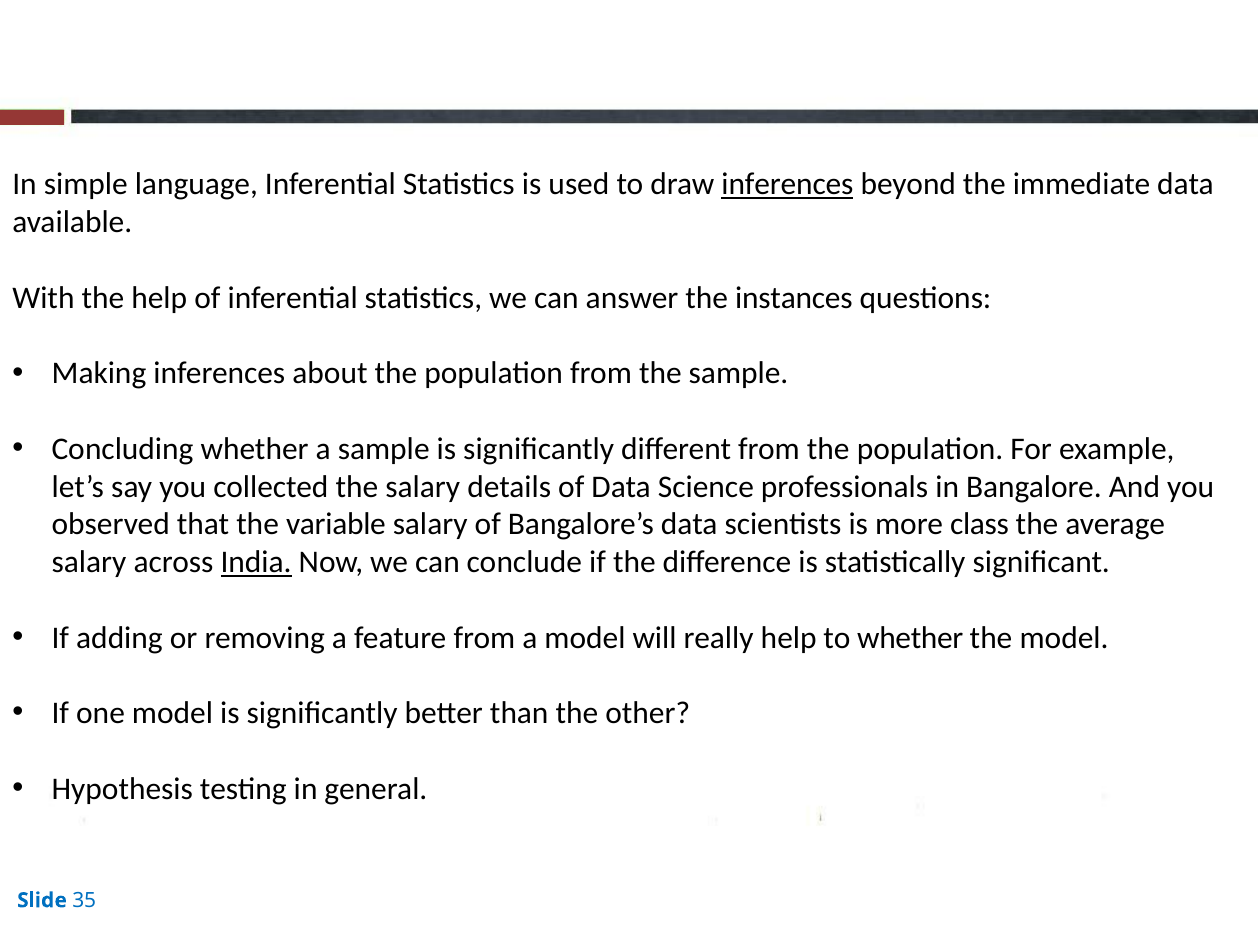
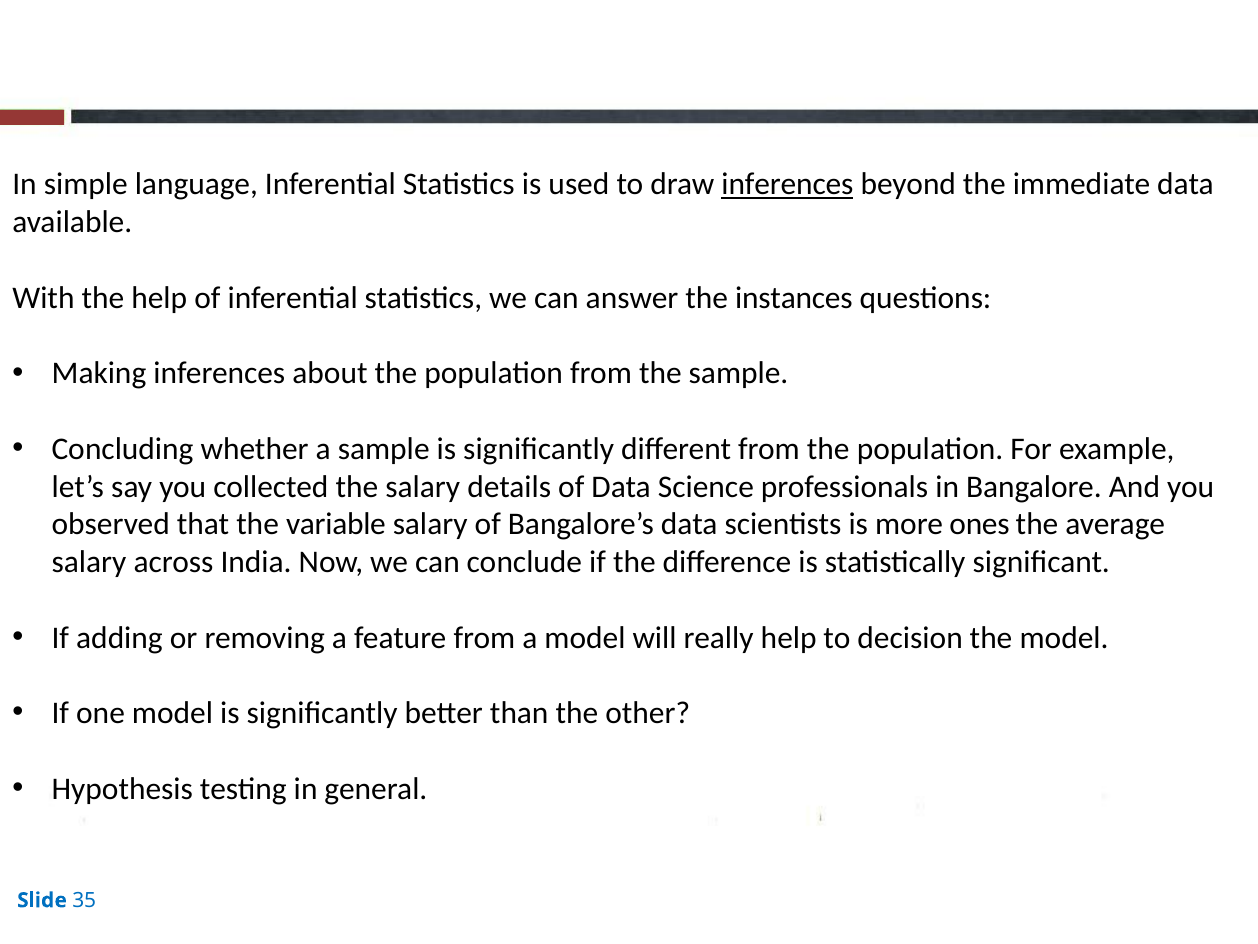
class: class -> ones
India underline: present -> none
to whether: whether -> decision
